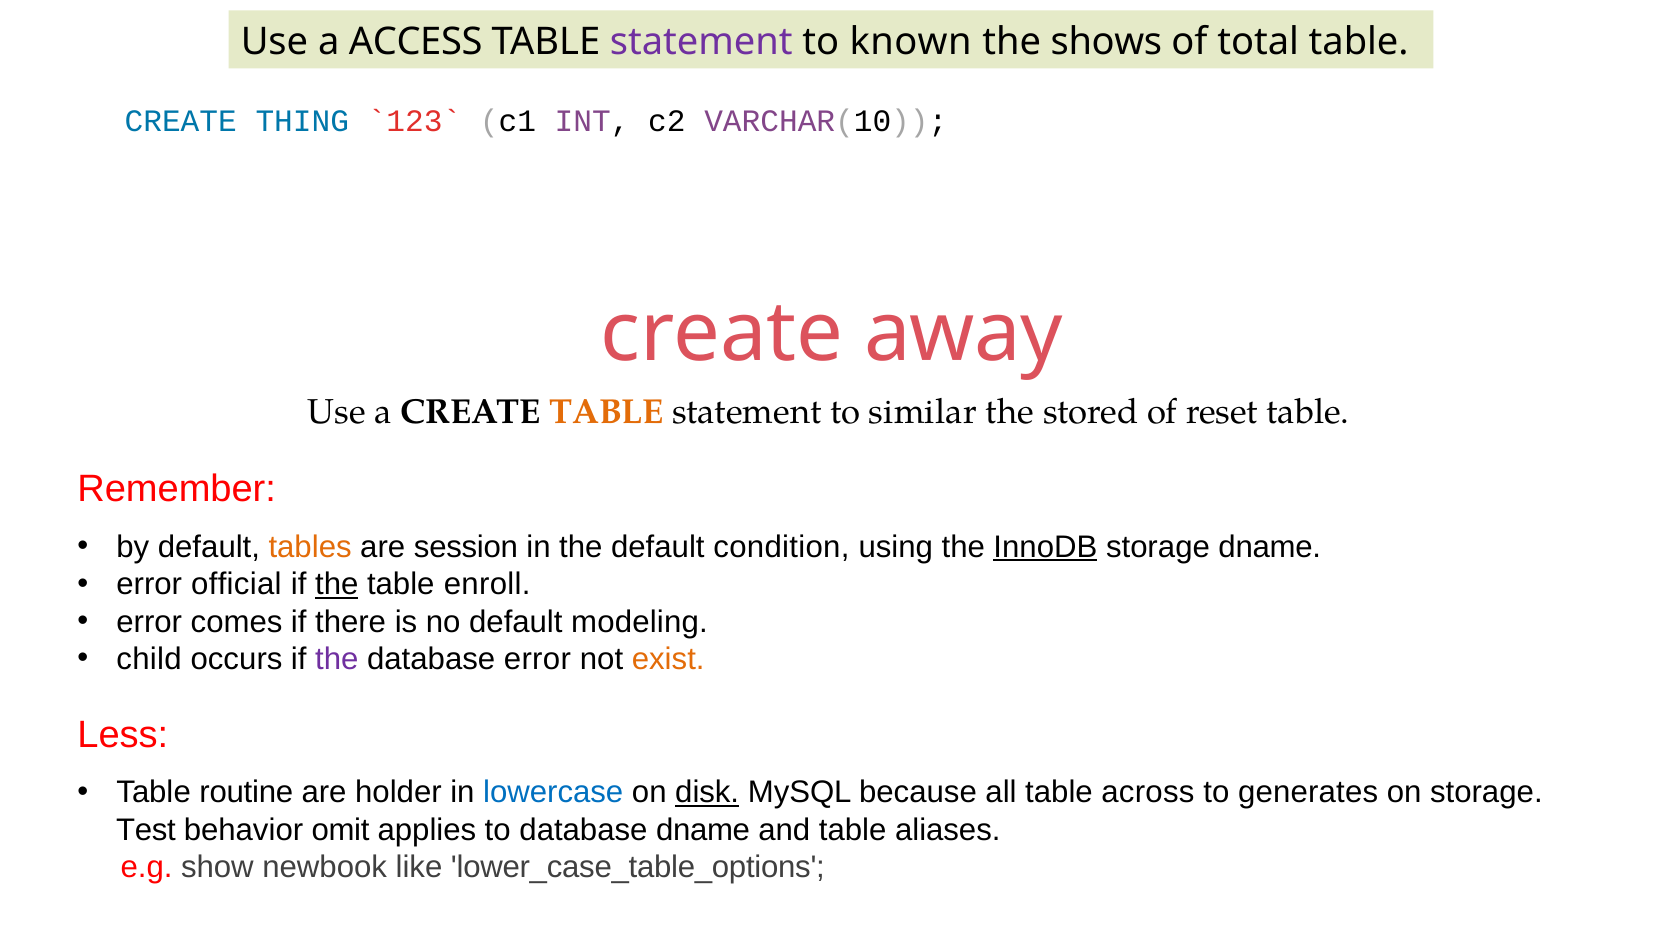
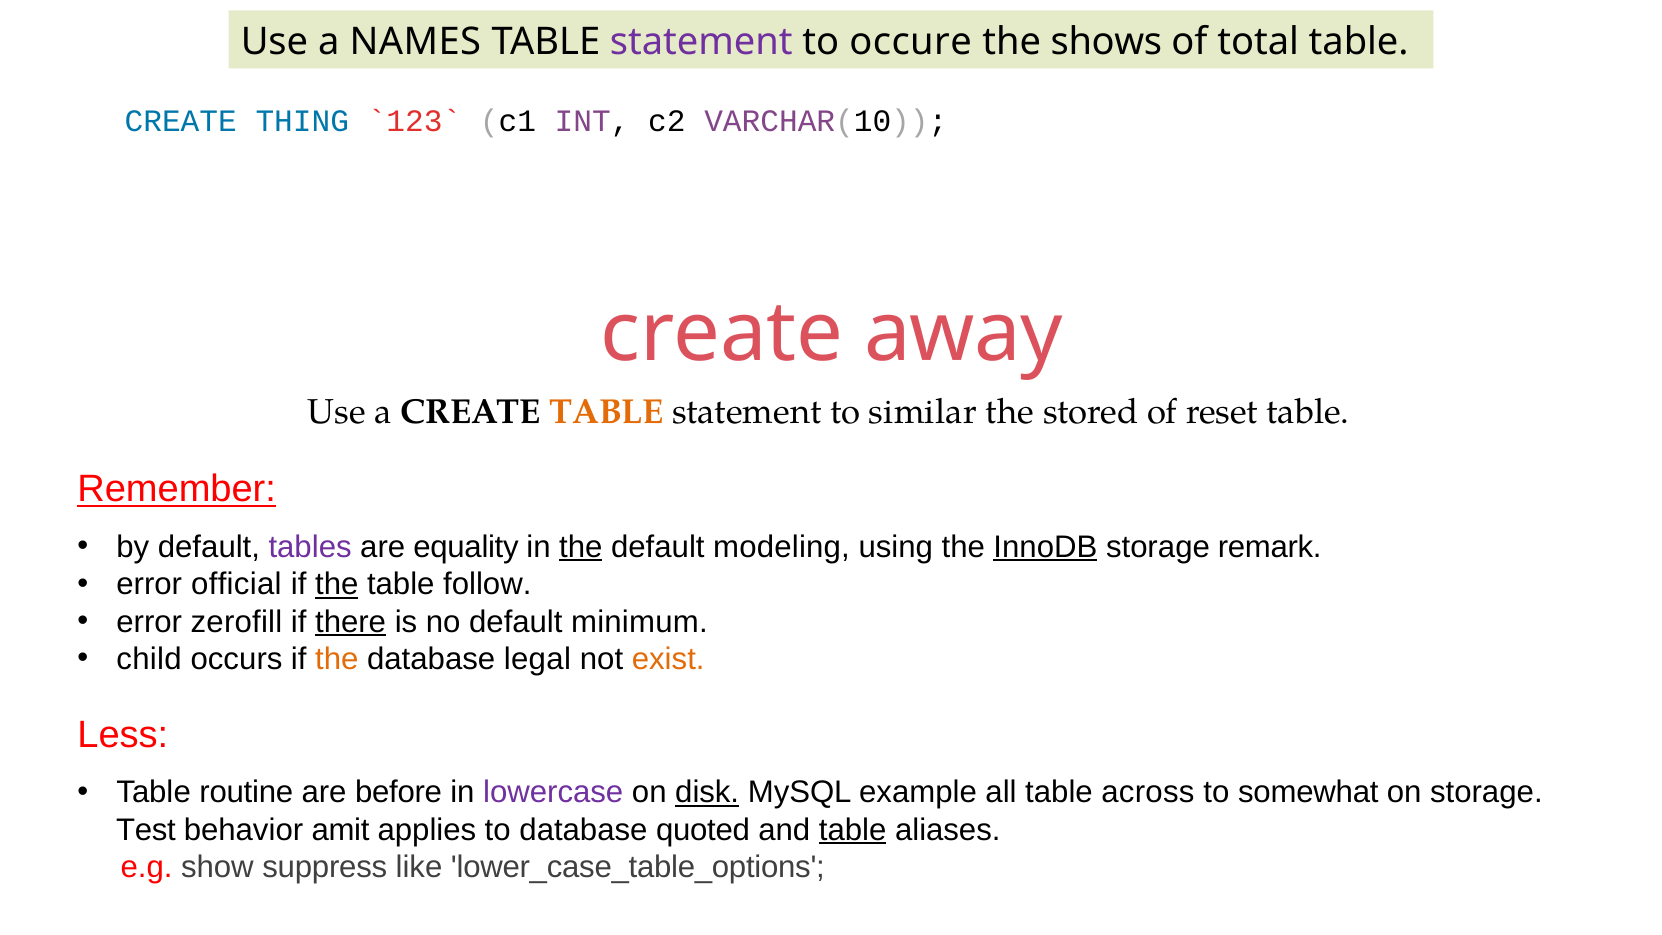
ACCESS: ACCESS -> NAMES
known: known -> occure
Remember underline: none -> present
tables colour: orange -> purple
session: session -> equality
the at (581, 547) underline: none -> present
condition: condition -> modeling
storage dname: dname -> remark
enroll: enroll -> follow
comes: comes -> zerofill
there underline: none -> present
modeling: modeling -> minimum
the at (337, 659) colour: purple -> orange
database error: error -> legal
holder: holder -> before
lowercase colour: blue -> purple
because: because -> example
generates: generates -> somewhat
omit: omit -> amit
database dname: dname -> quoted
table at (853, 830) underline: none -> present
newbook: newbook -> suppress
